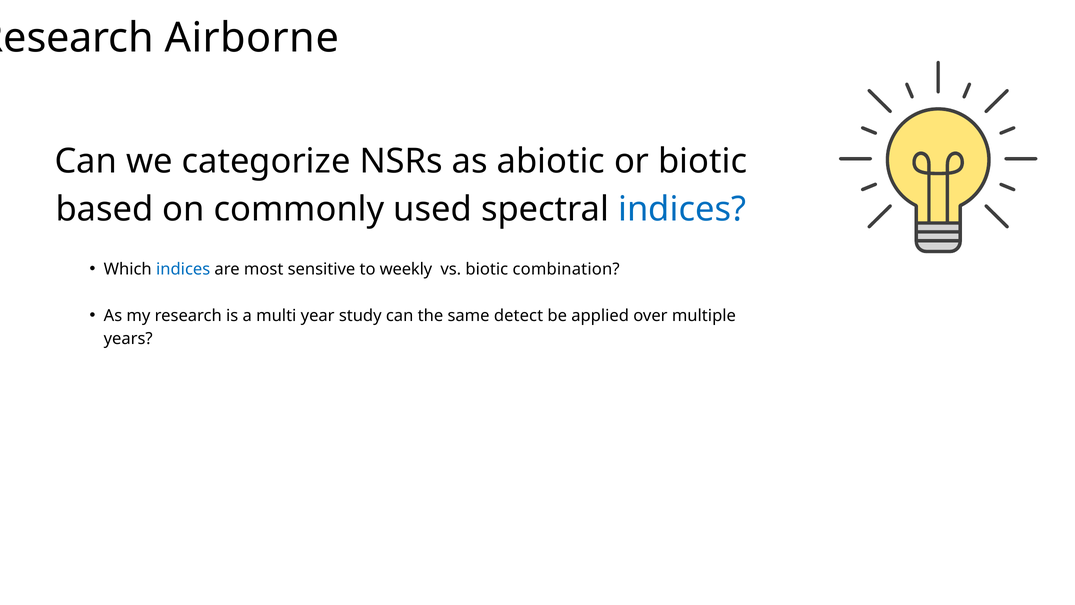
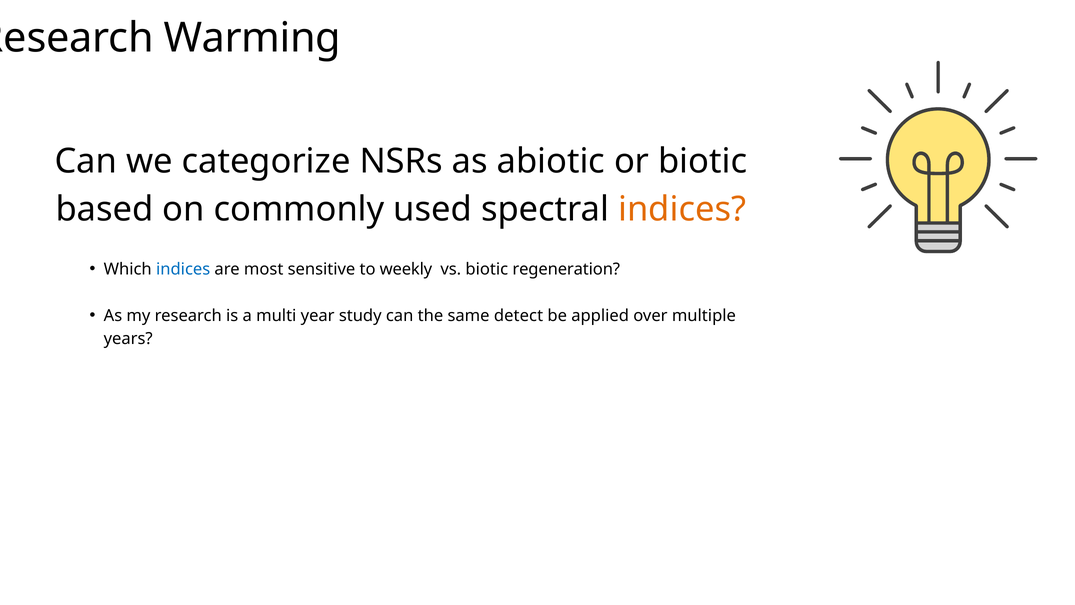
Airborne: Airborne -> Warming
indices at (682, 209) colour: blue -> orange
combination: combination -> regeneration
